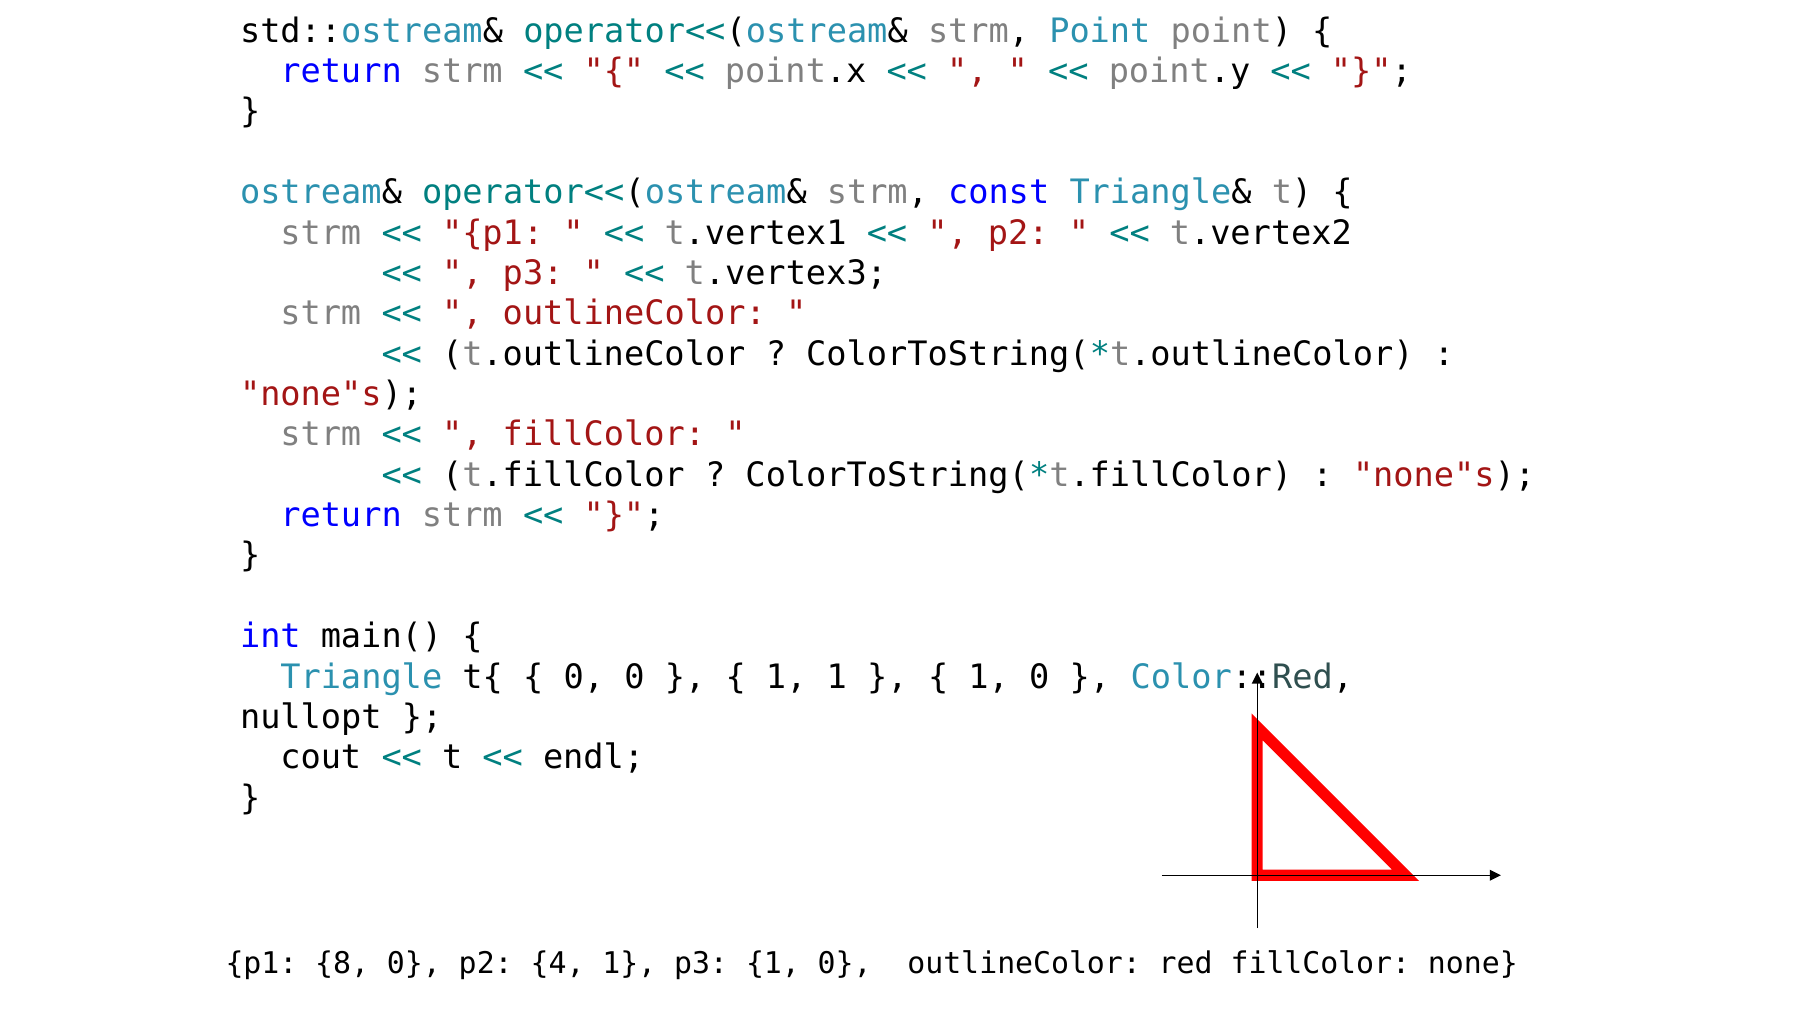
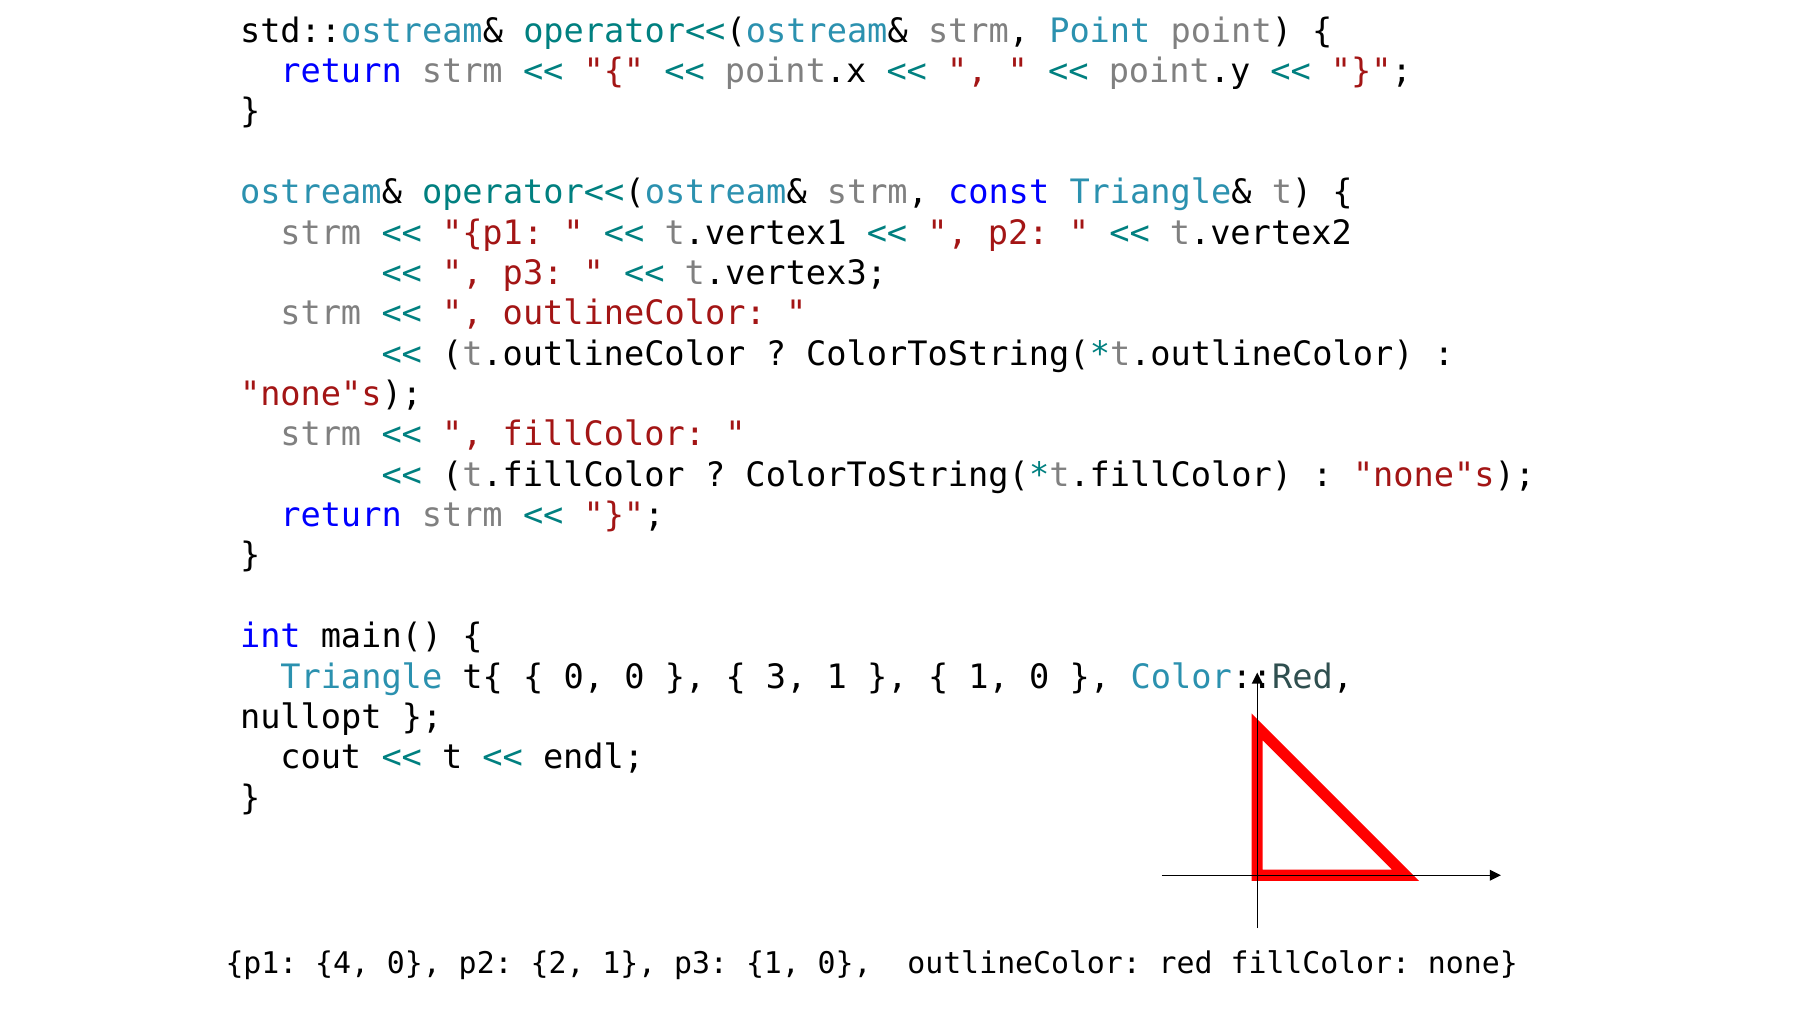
1 at (786, 677): 1 -> 3
8: 8 -> 4
4: 4 -> 2
